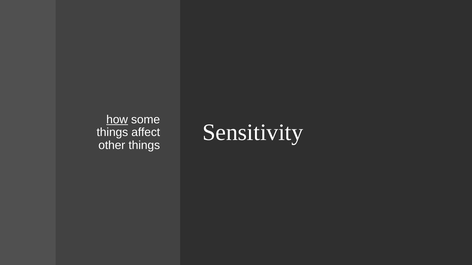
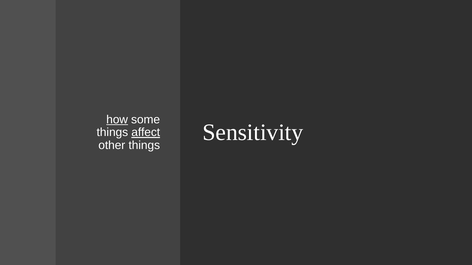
affect underline: none -> present
